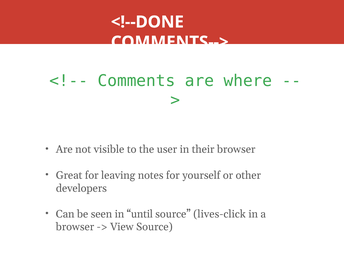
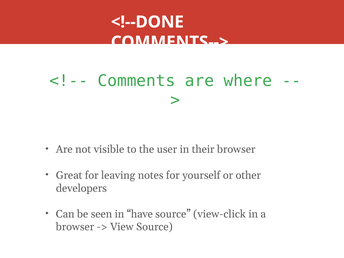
until: until -> have
lives-click: lives-click -> view-click
